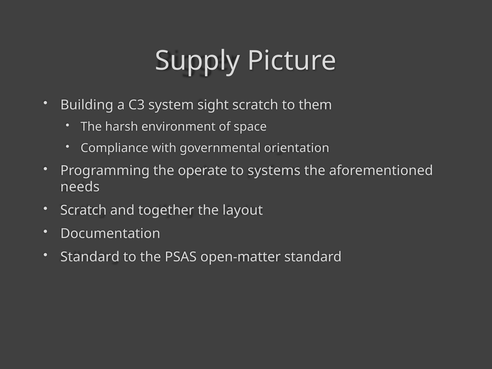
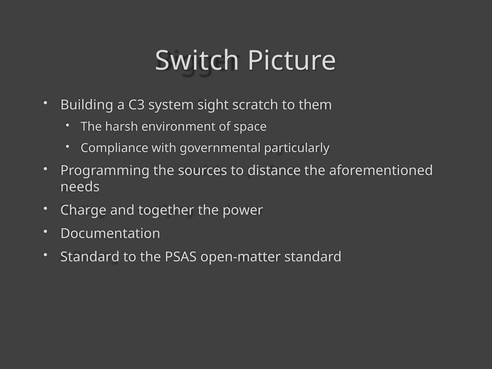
Supply: Supply -> Switch
orientation: orientation -> particularly
operate: operate -> sources
systems: systems -> distance
Scratch at (83, 210): Scratch -> Charge
layout: layout -> power
